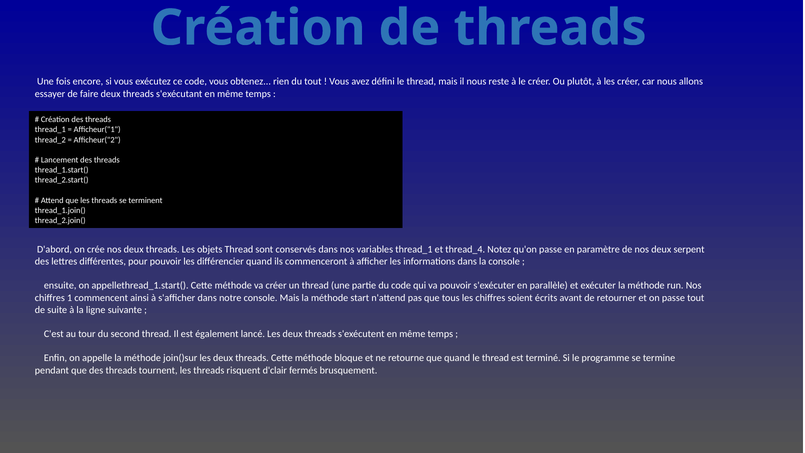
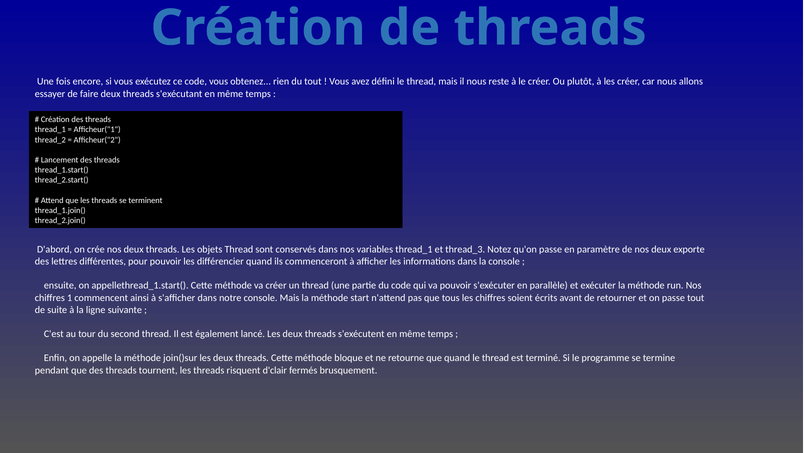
thread_4: thread_4 -> thread_3
serpent: serpent -> exporte
